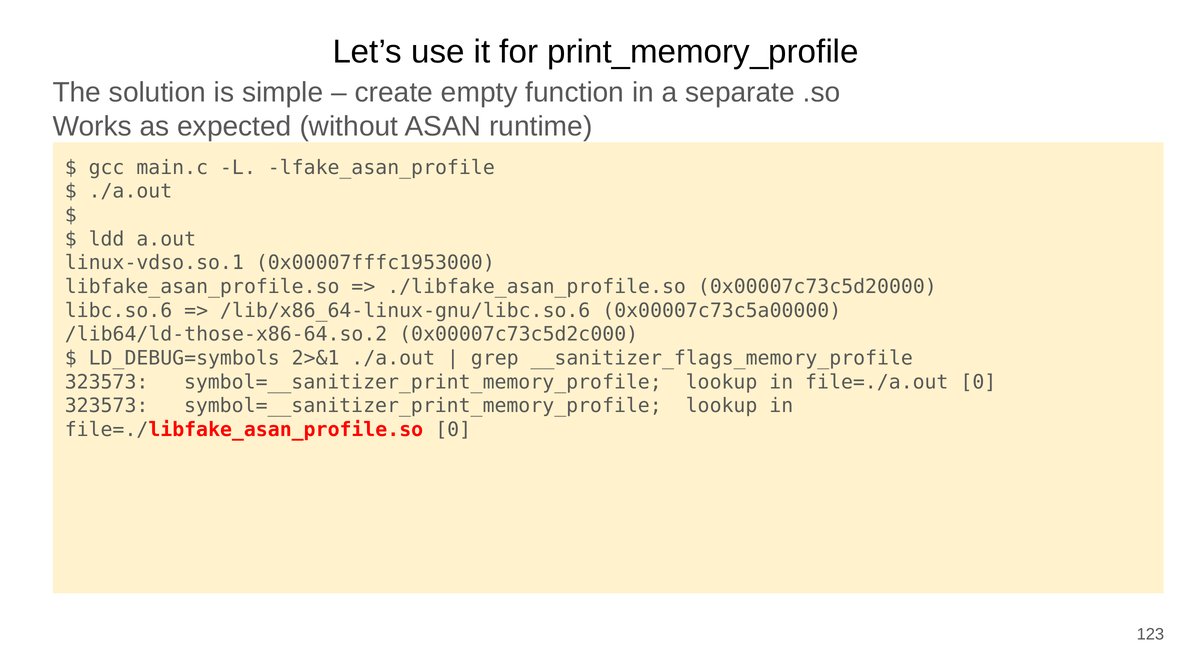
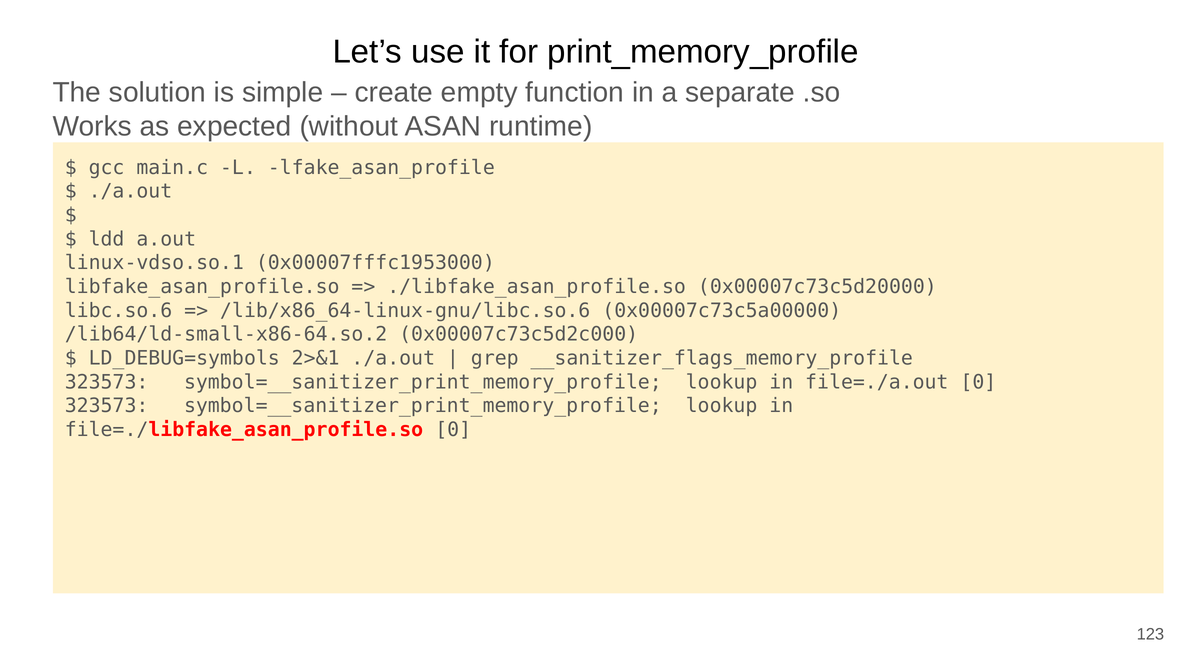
/lib64/ld-those-x86-64.so.2: /lib64/ld-those-x86-64.so.2 -> /lib64/ld-small-x86-64.so.2
